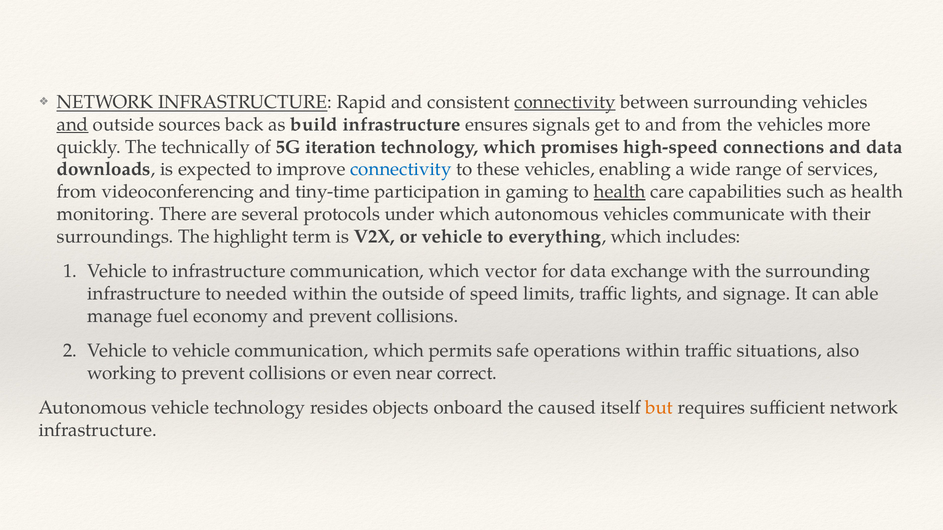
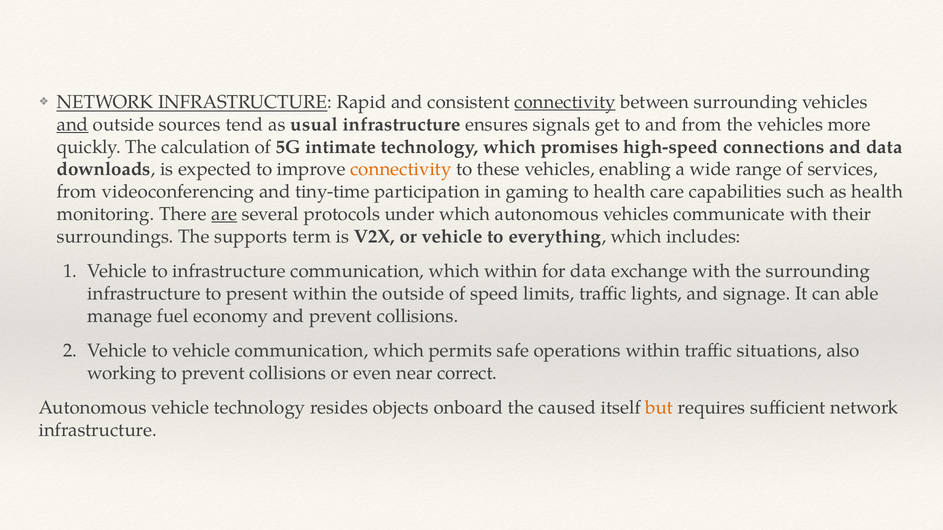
back: back -> tend
build: build -> usual
technically: technically -> calculation
iteration: iteration -> intimate
connectivity at (401, 169) colour: blue -> orange
health at (620, 192) underline: present -> none
are underline: none -> present
highlight: highlight -> supports
which vector: vector -> within
needed: needed -> present
